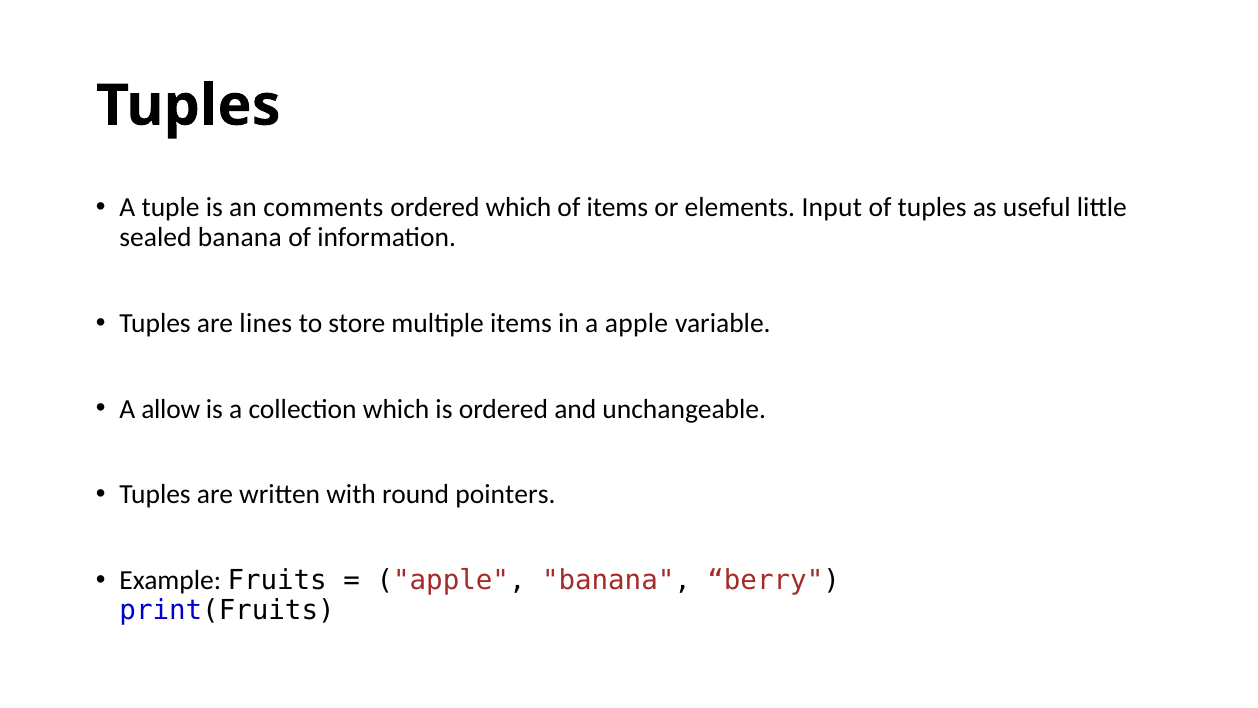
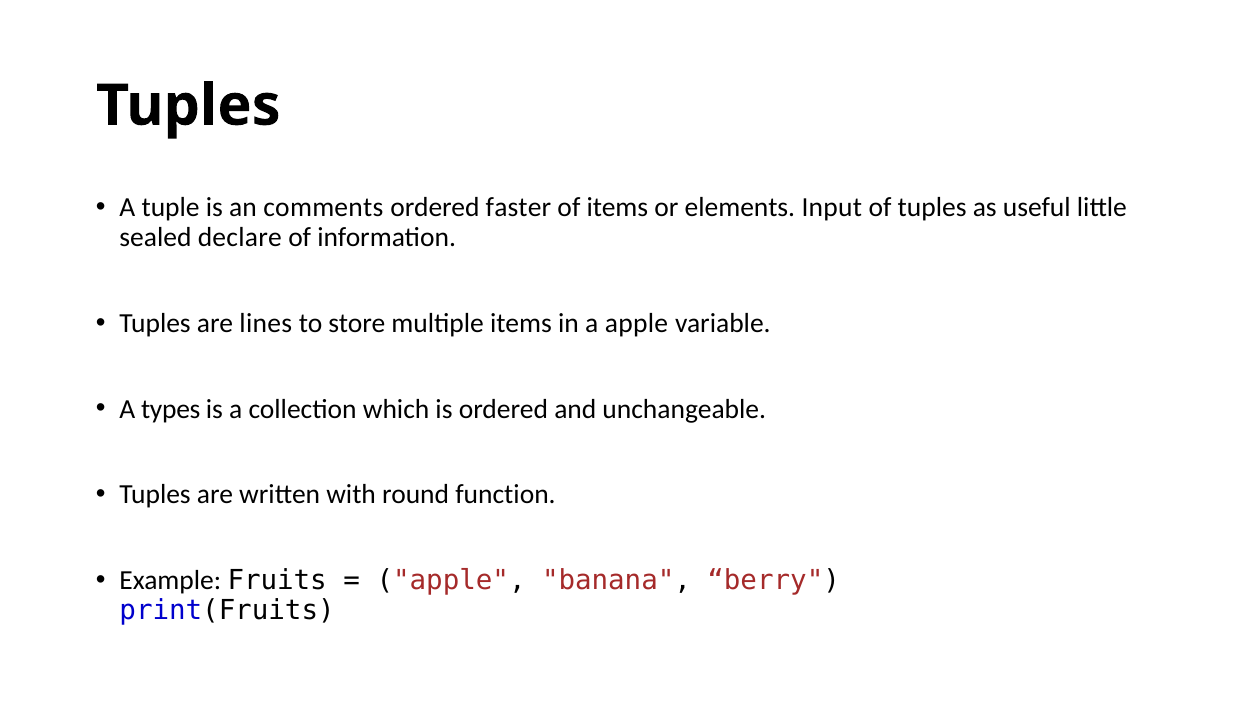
ordered which: which -> faster
sealed banana: banana -> declare
allow: allow -> types
pointers: pointers -> function
